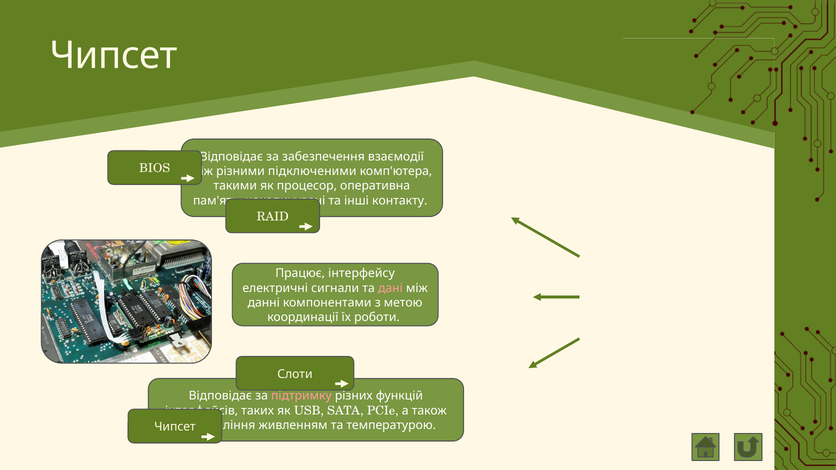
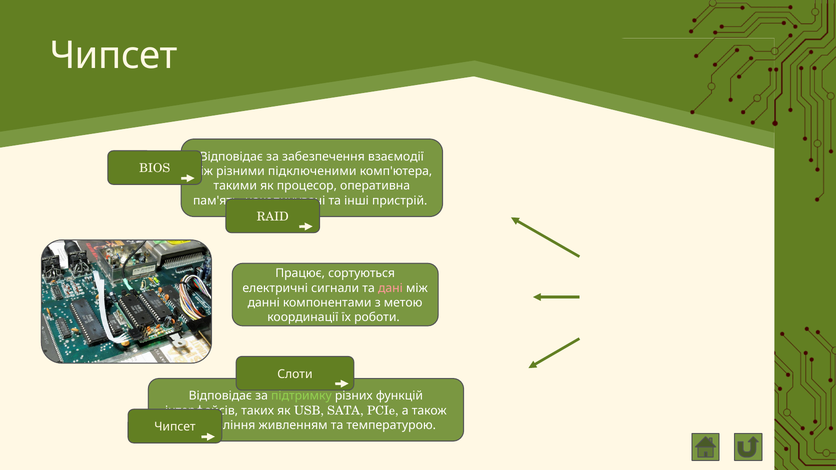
контакту: контакту -> пристрій
інтерфейсу: інтерфейсу -> сортуються
підтримку colour: pink -> light green
